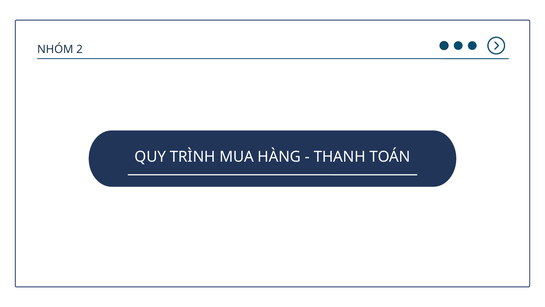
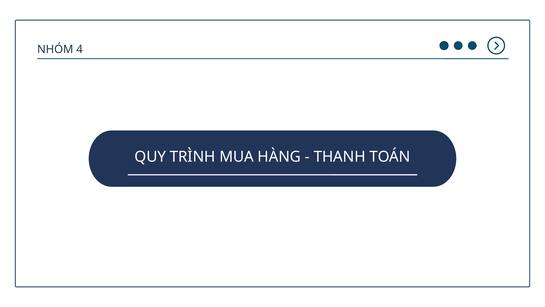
2: 2 -> 4
